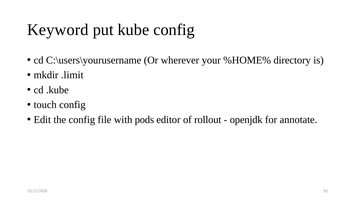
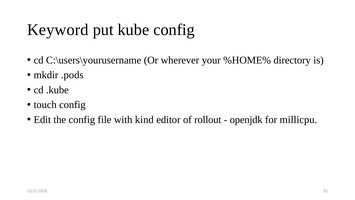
.limit: .limit -> .pods
pods: pods -> kind
annotate: annotate -> millicpu
